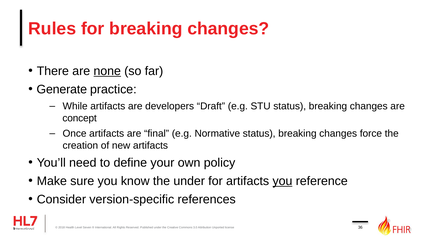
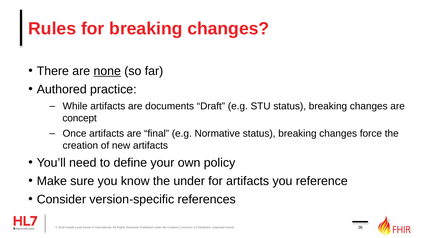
Generate: Generate -> Authored
developers: developers -> documents
you at (282, 181) underline: present -> none
